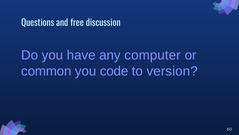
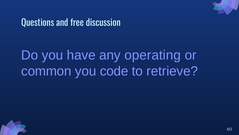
computer: computer -> operating
version: version -> retrieve
